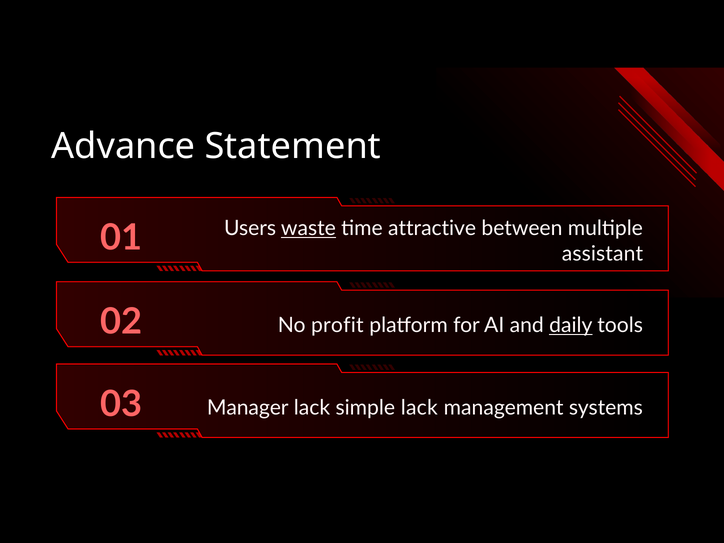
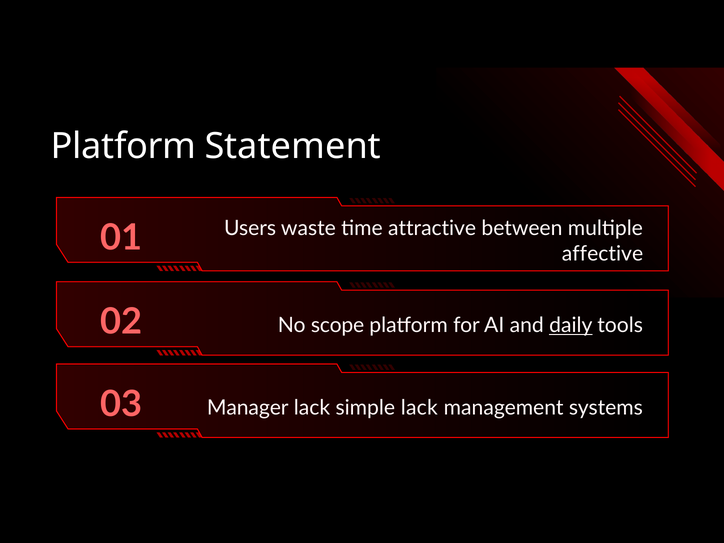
Advance at (123, 146): Advance -> Platform
waste underline: present -> none
assistant: assistant -> affective
profit: profit -> scope
